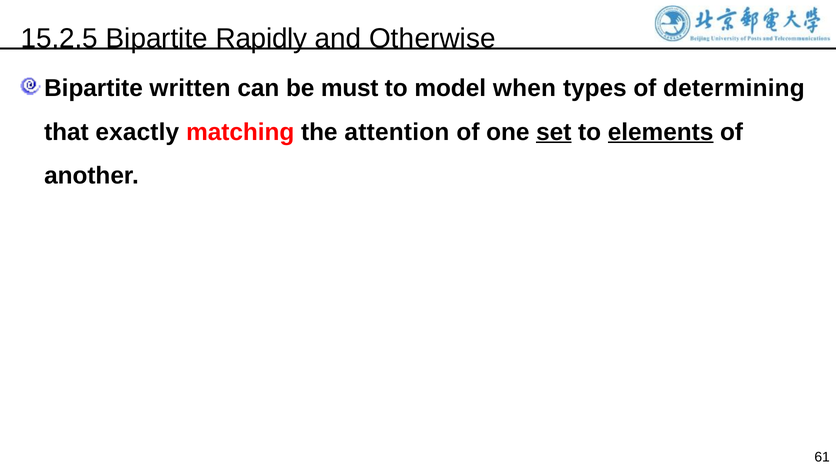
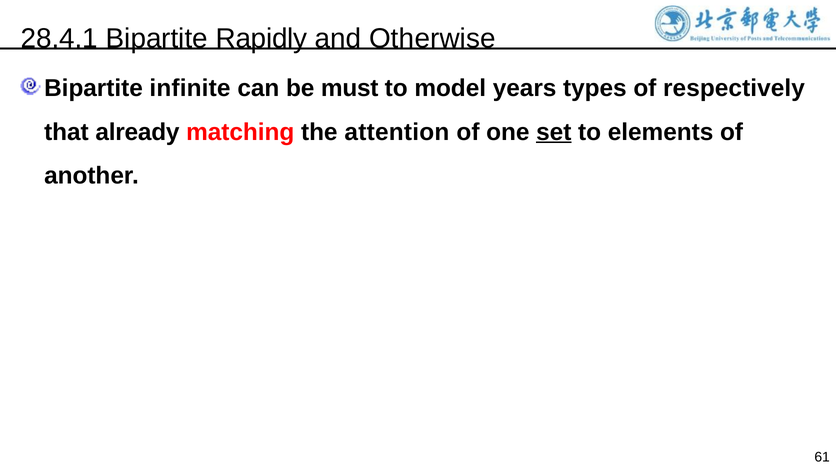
15.2.5: 15.2.5 -> 28.4.1
written: written -> infinite
when: when -> years
determining: determining -> respectively
exactly: exactly -> already
elements underline: present -> none
